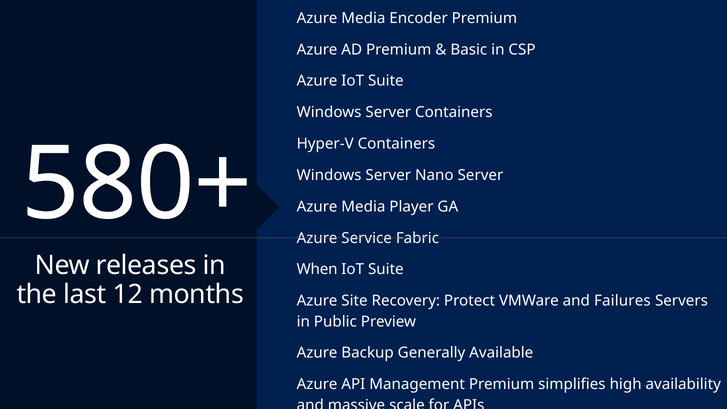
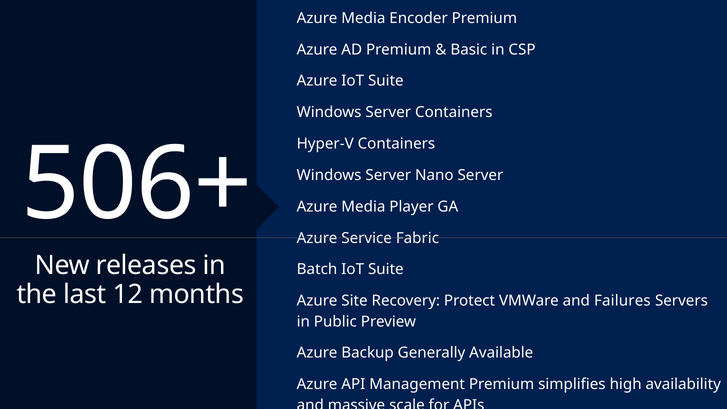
580+: 580+ -> 506+
When at (317, 269): When -> Batch
